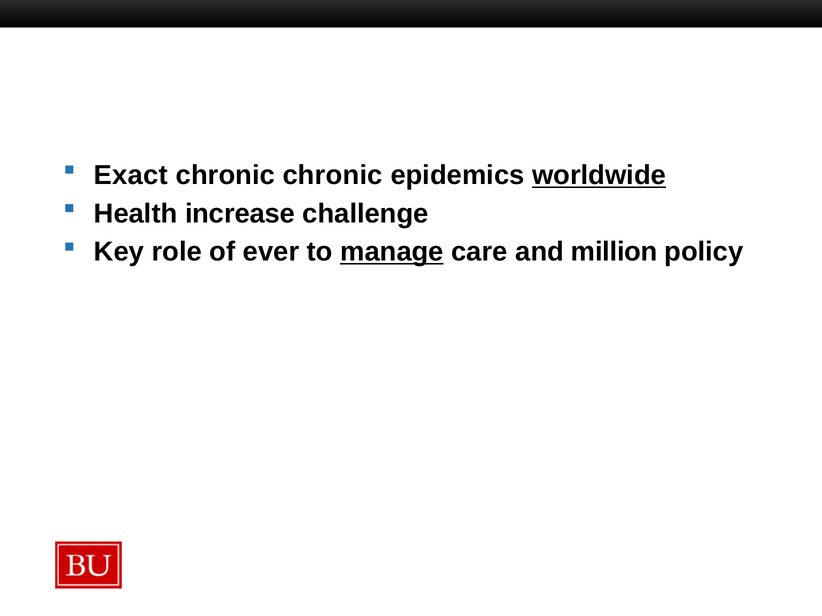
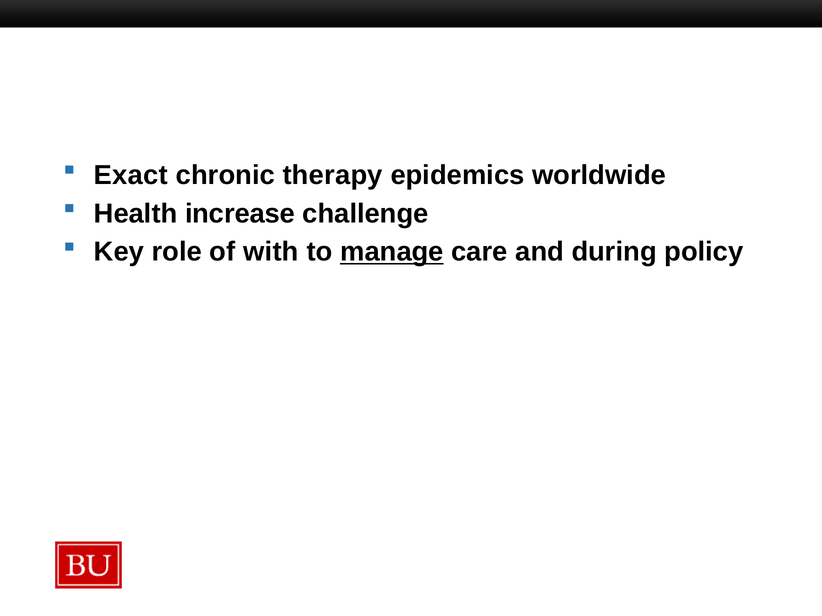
chronic chronic: chronic -> therapy
worldwide underline: present -> none
ever: ever -> with
million: million -> during
